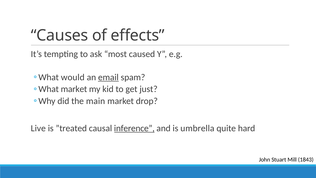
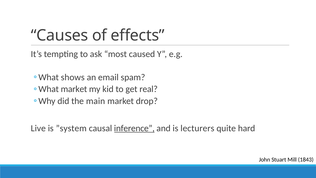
would: would -> shows
email underline: present -> none
just: just -> real
”treated: ”treated -> ”system
umbrella: umbrella -> lecturers
